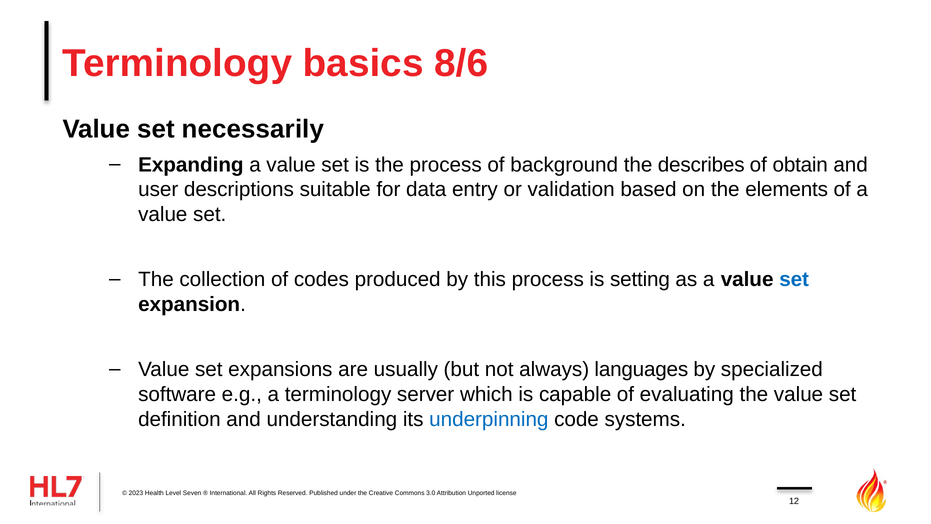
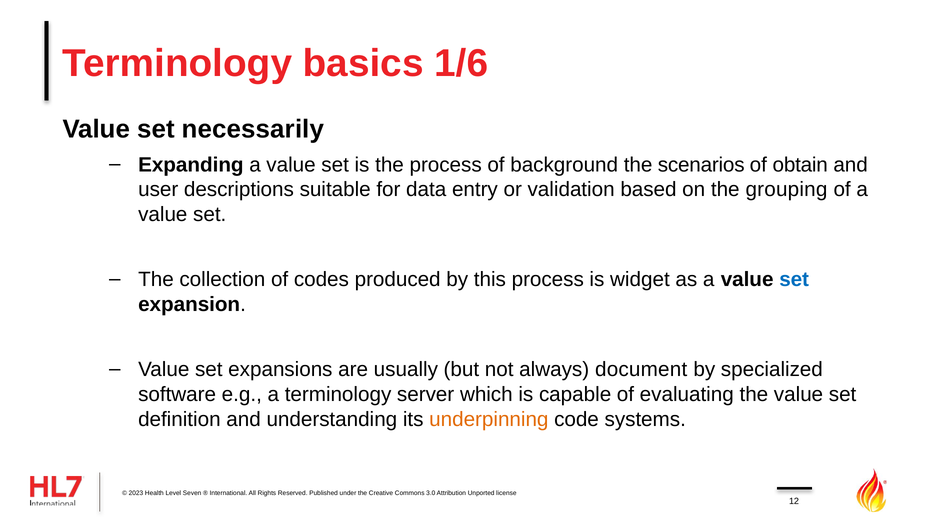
8/6: 8/6 -> 1/6
describes: describes -> scenarios
elements: elements -> grouping
setting: setting -> widget
languages: languages -> document
underpinning colour: blue -> orange
